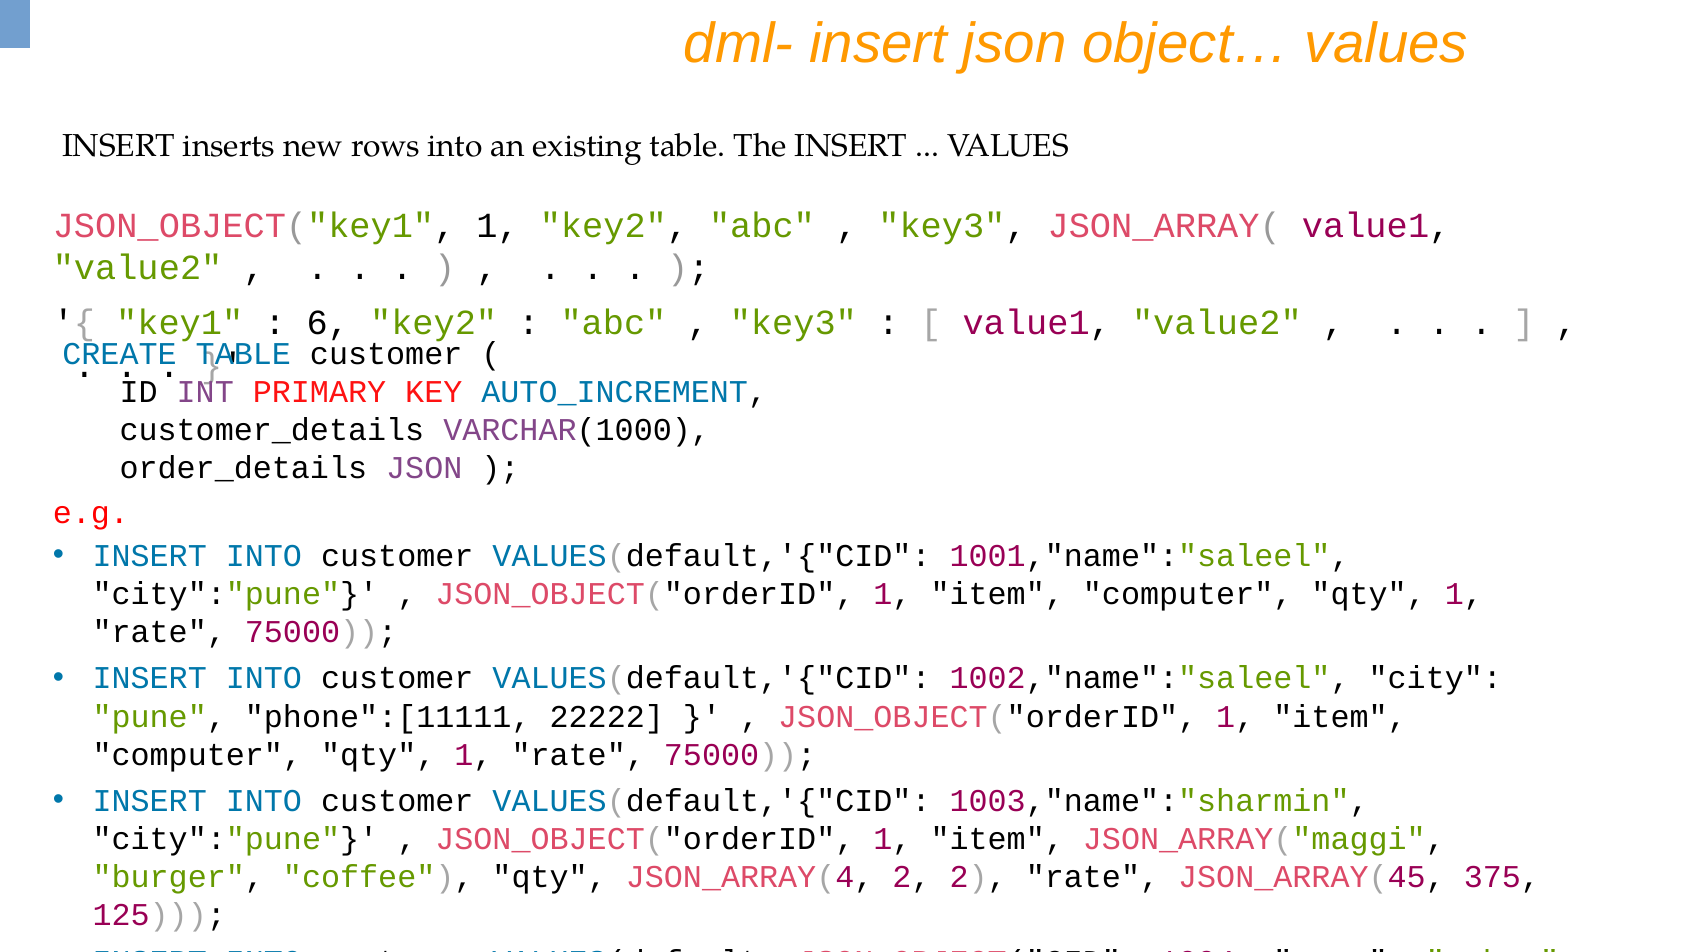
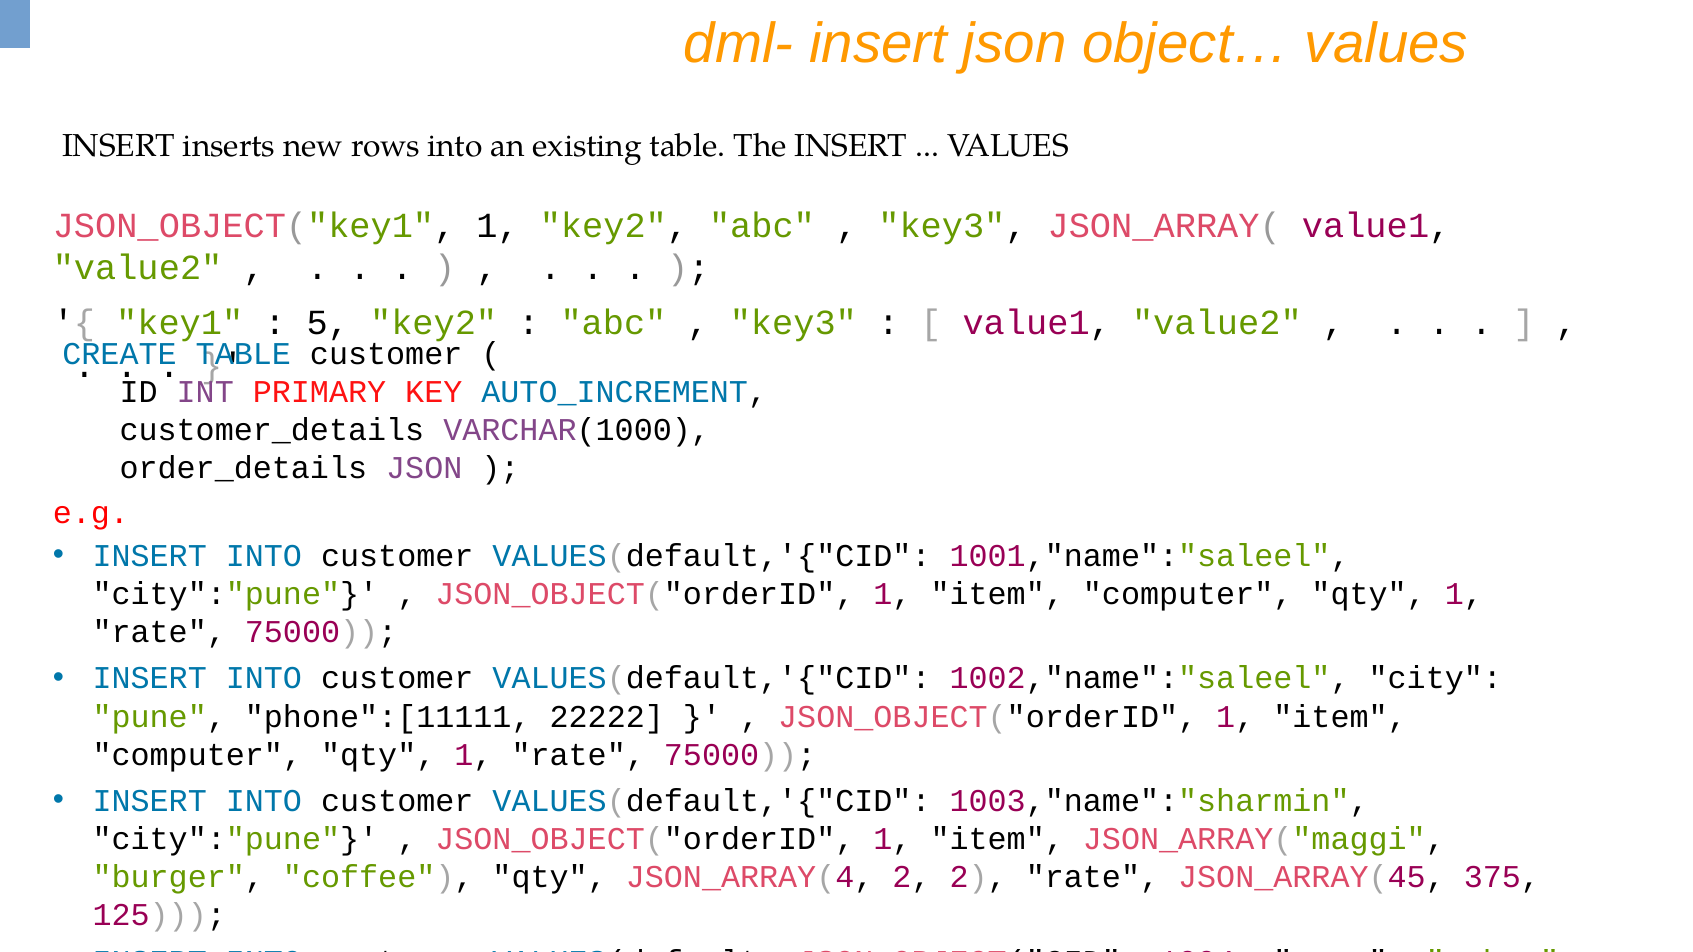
6: 6 -> 5
